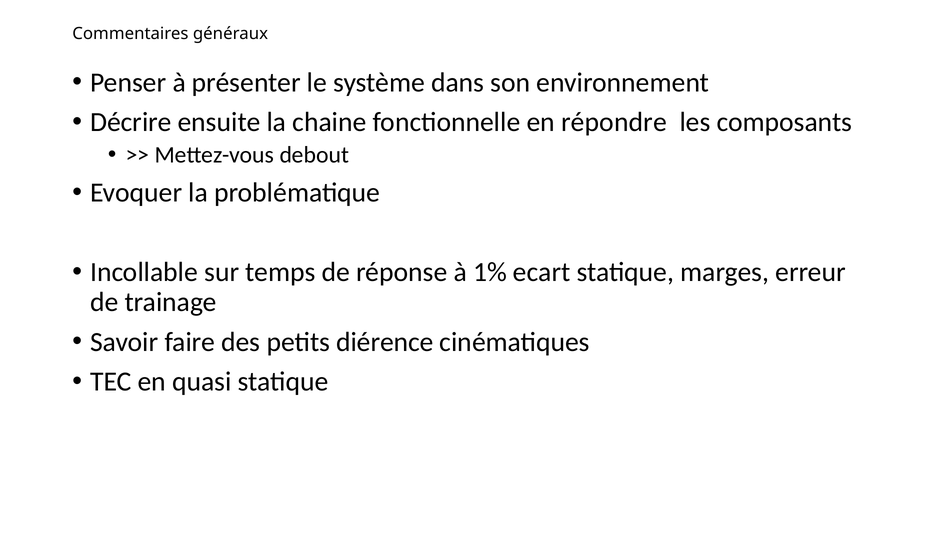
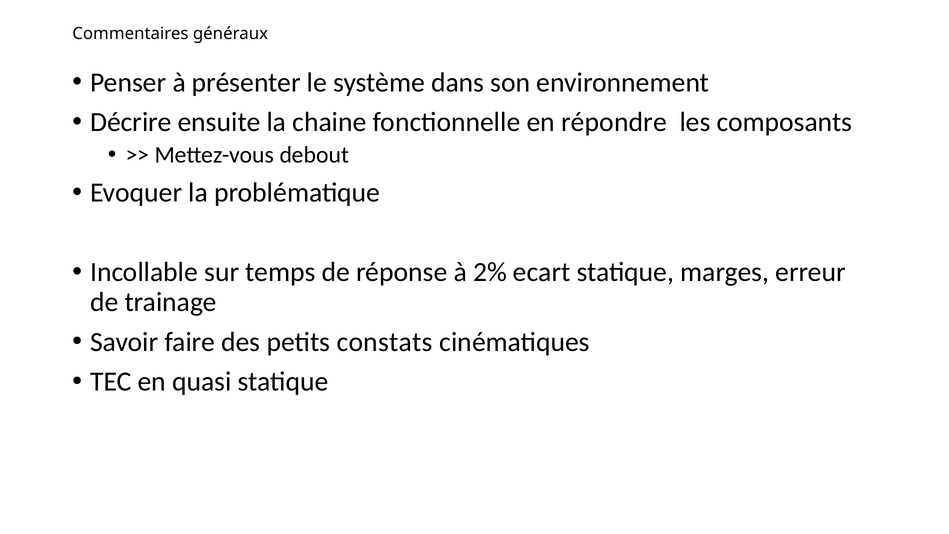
1%: 1% -> 2%
diérence: diérence -> constats
